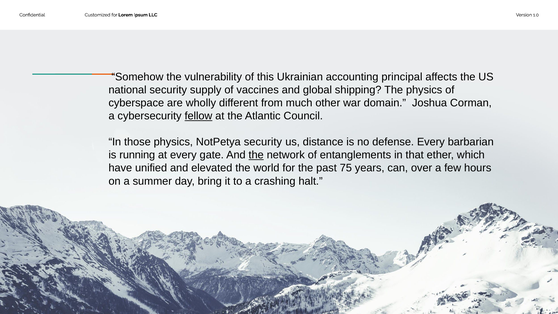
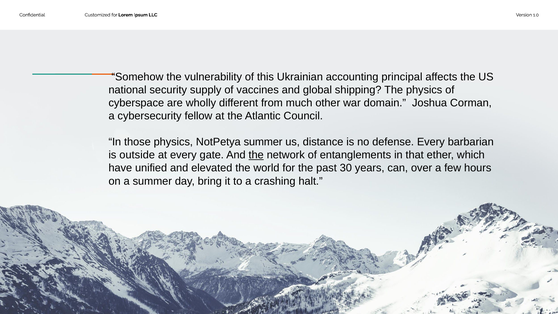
fellow underline: present -> none
NotPetya security: security -> summer
running: running -> outside
75: 75 -> 30
